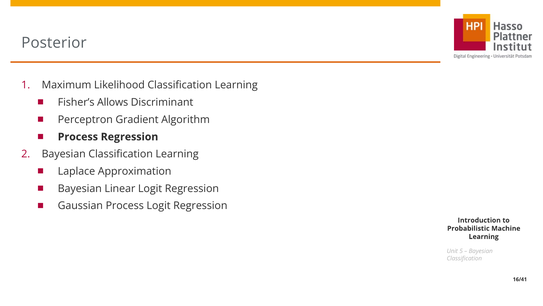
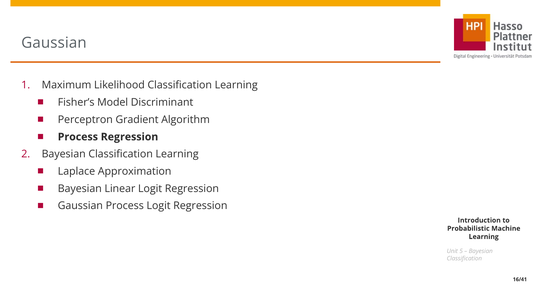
Posterior at (54, 43): Posterior -> Gaussian
Allows: Allows -> Model
